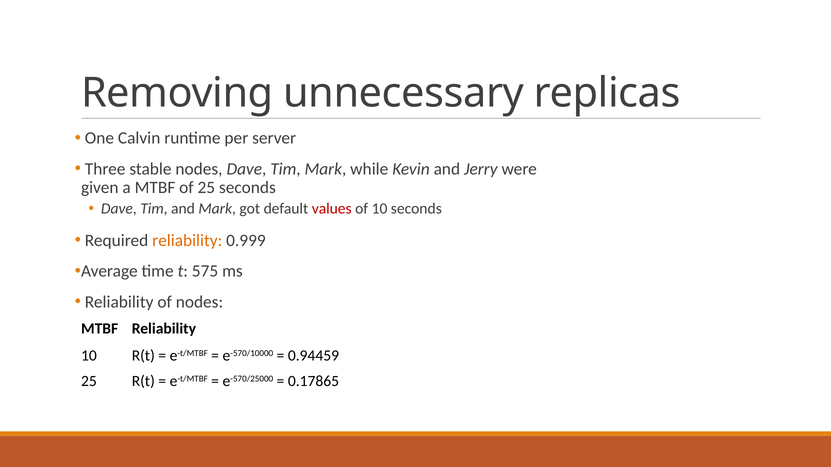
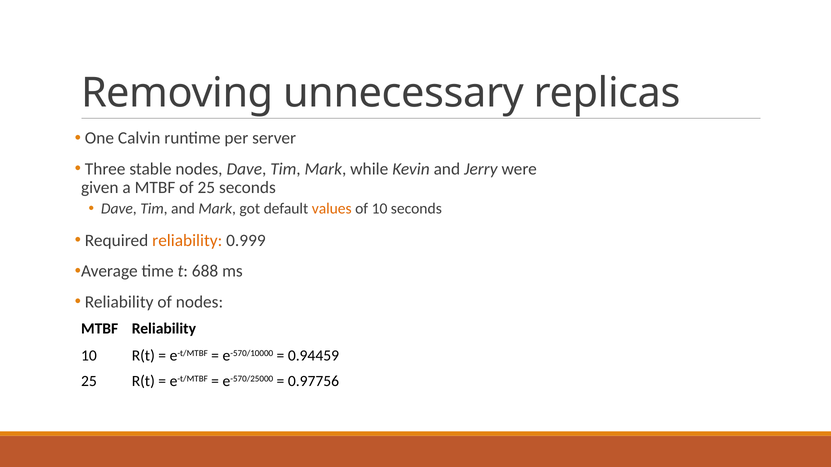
values colour: red -> orange
575: 575 -> 688
0.17865: 0.17865 -> 0.97756
